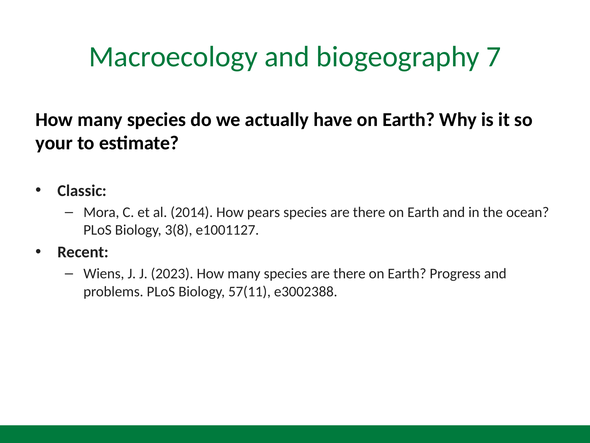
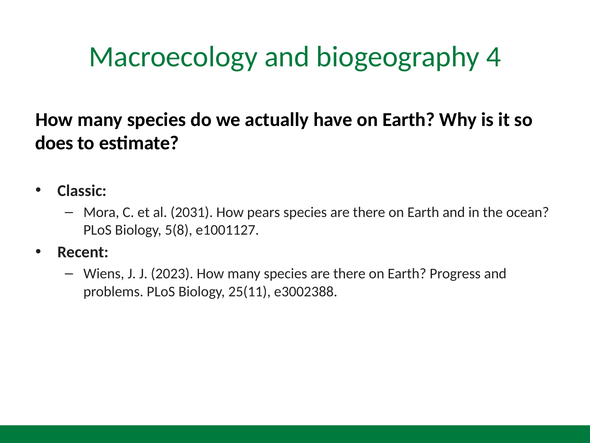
7: 7 -> 4
your: your -> does
2014: 2014 -> 2031
3(8: 3(8 -> 5(8
57(11: 57(11 -> 25(11
